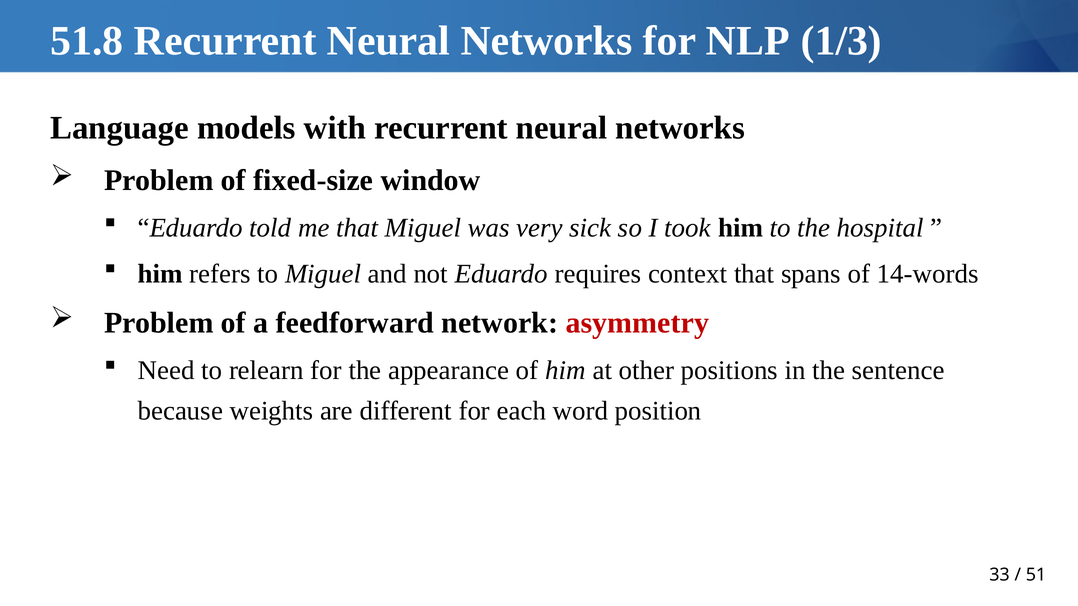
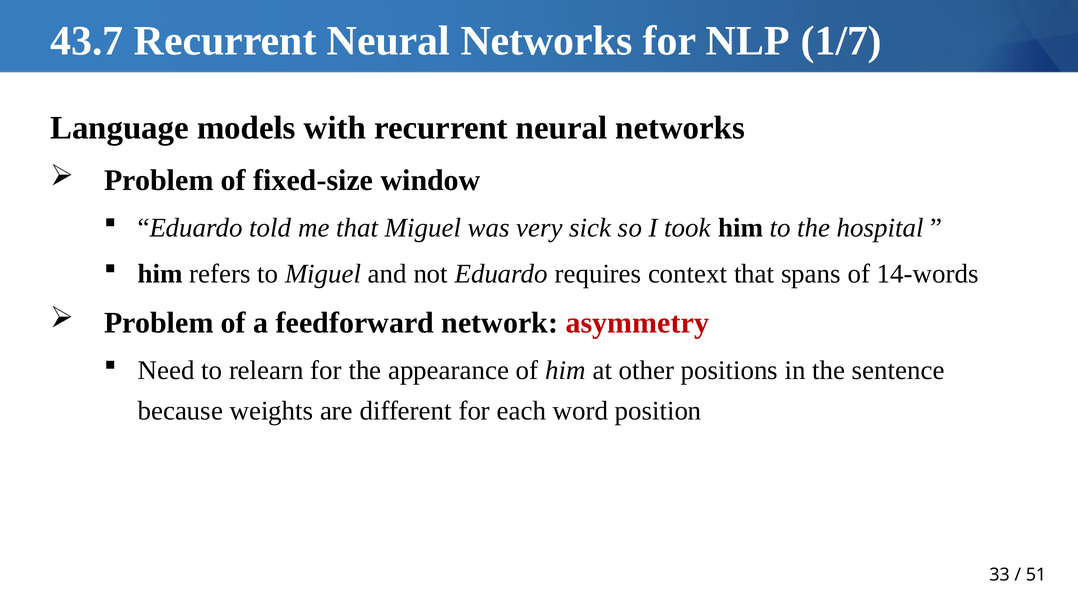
51.8: 51.8 -> 43.7
1/3: 1/3 -> 1/7
